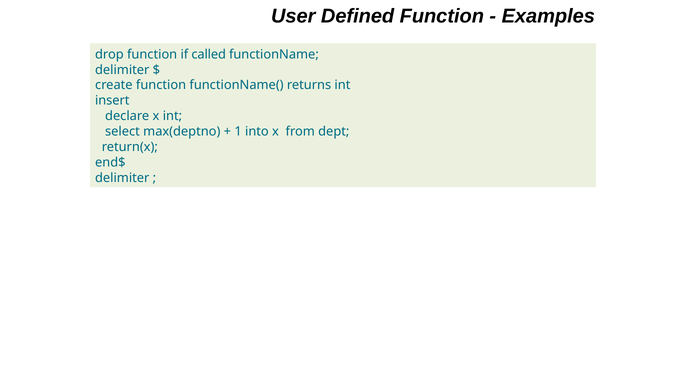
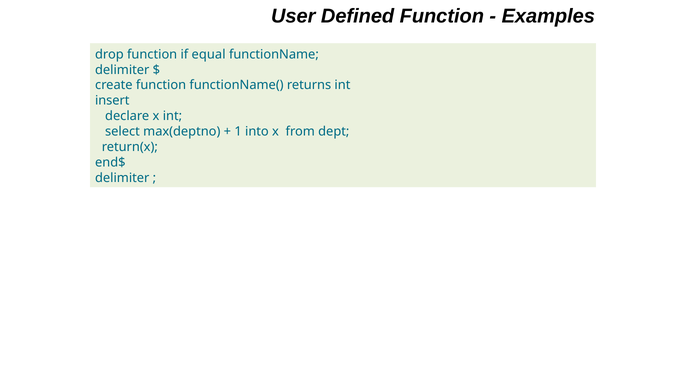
called: called -> equal
